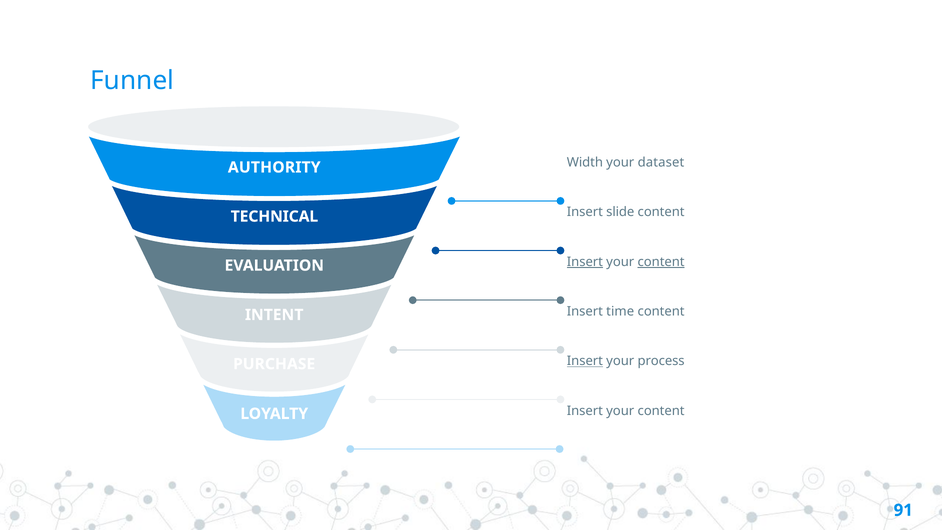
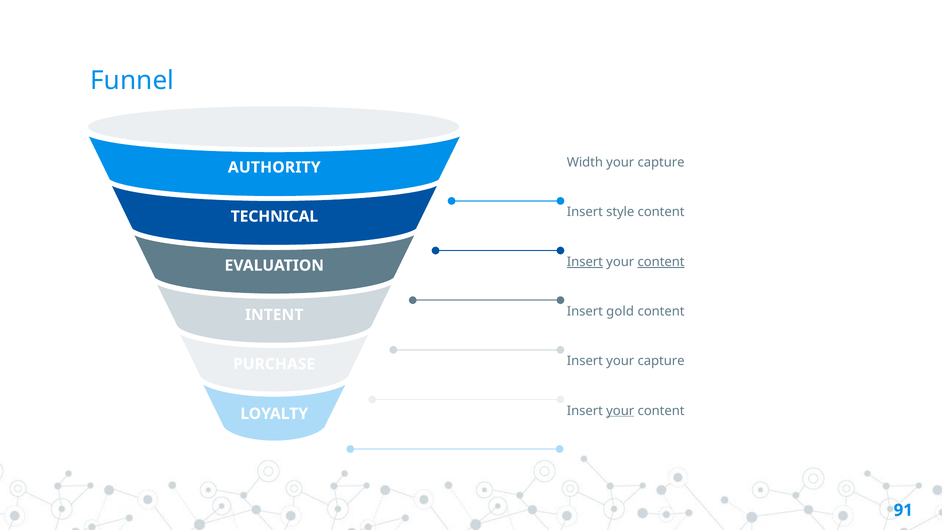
dataset at (661, 163): dataset -> capture
slide: slide -> style
time: time -> gold
Insert at (585, 361) underline: present -> none
process at (661, 361): process -> capture
your at (620, 411) underline: none -> present
